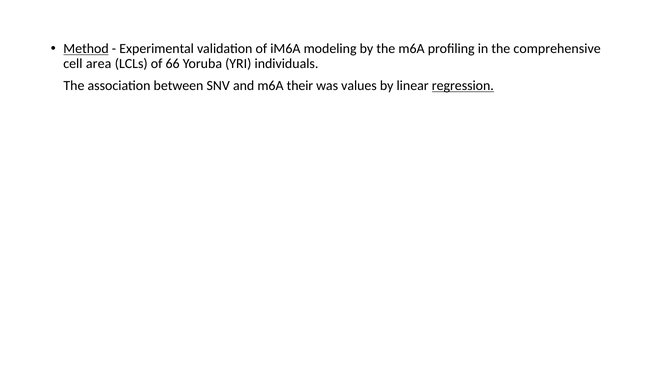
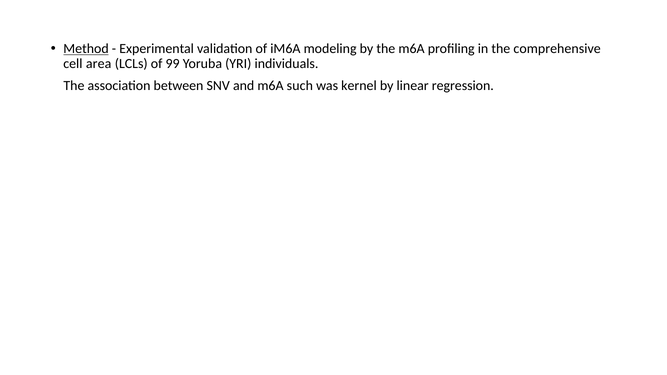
66: 66 -> 99
their: their -> such
values: values -> kernel
regression underline: present -> none
